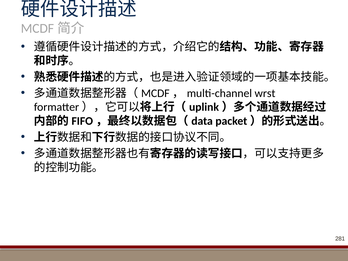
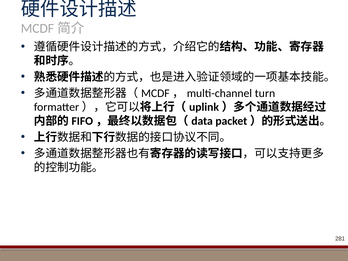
wrst: wrst -> turn
